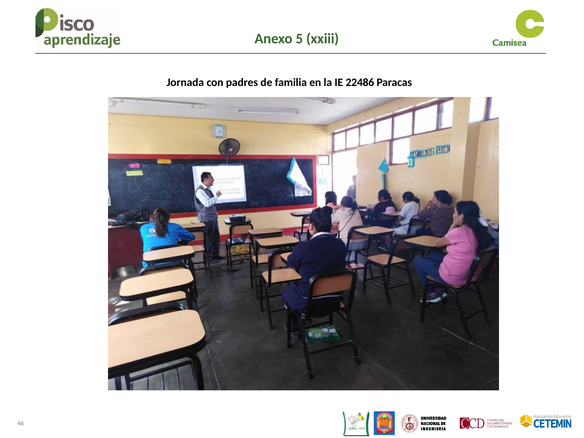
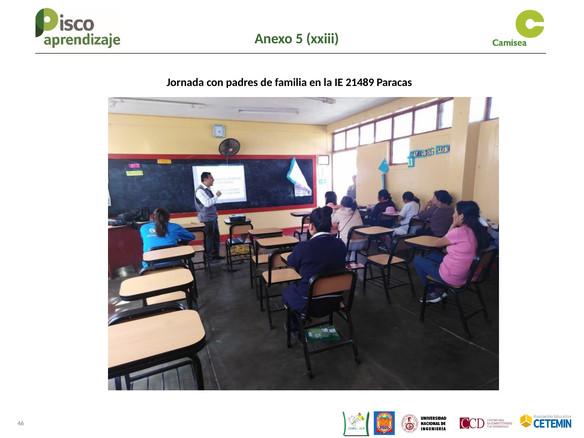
22486: 22486 -> 21489
